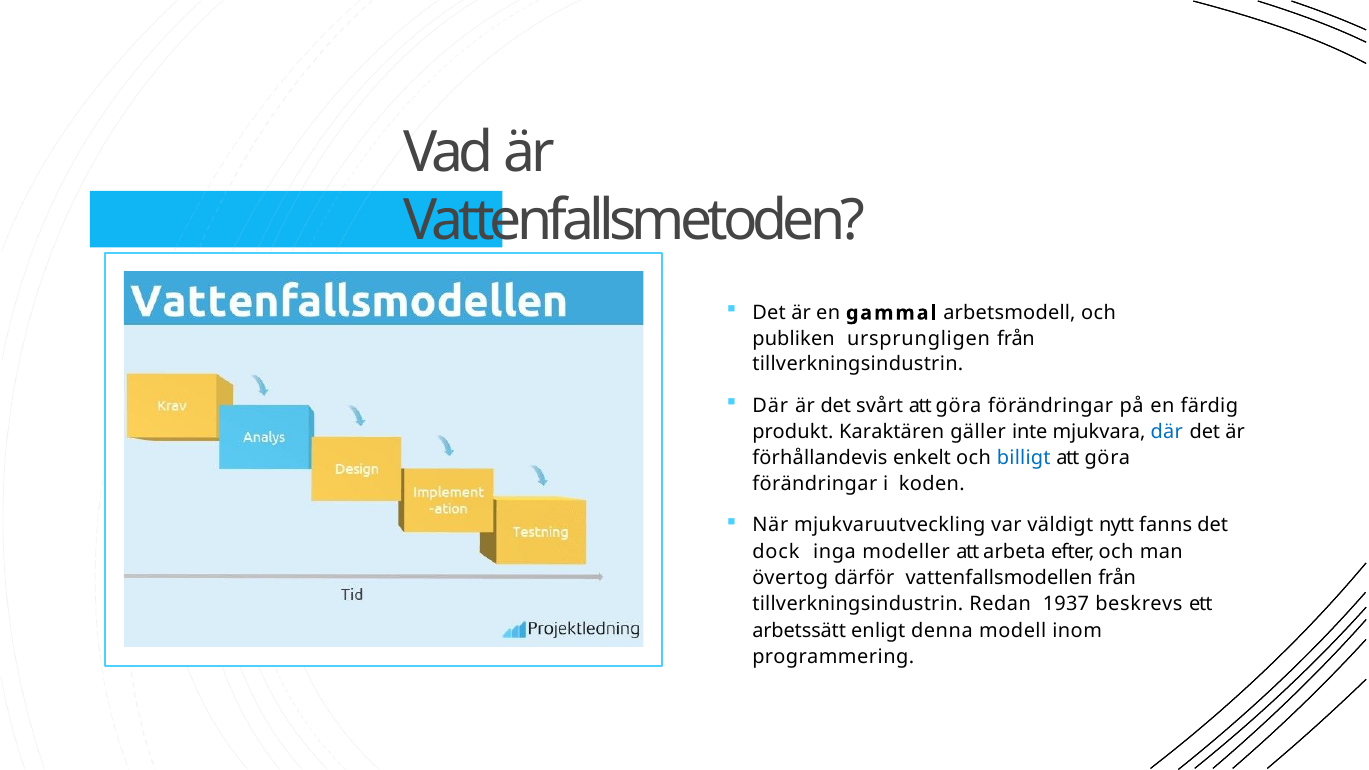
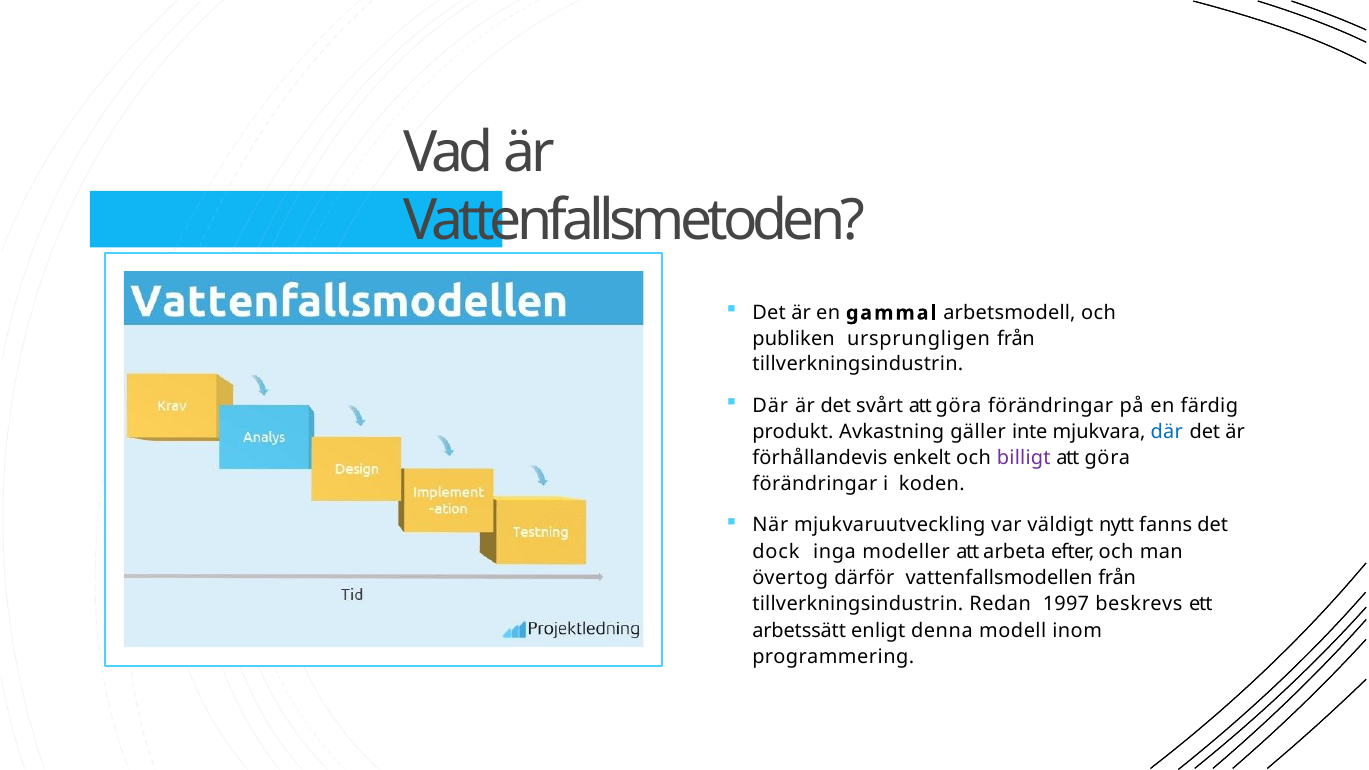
Karaktären: Karaktären -> Avkastning
billigt colour: blue -> purple
1937: 1937 -> 1997
